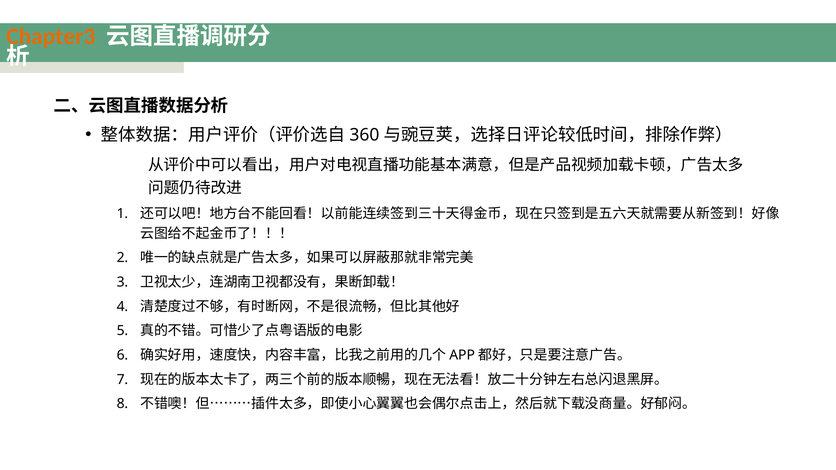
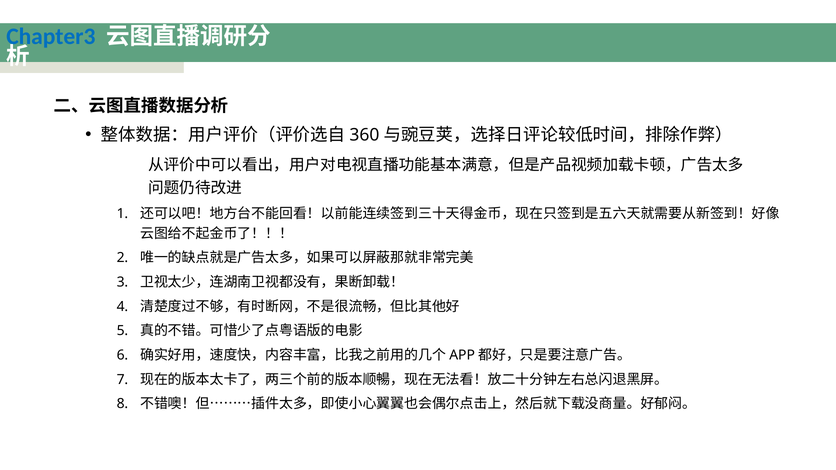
Chapter3 colour: orange -> blue
